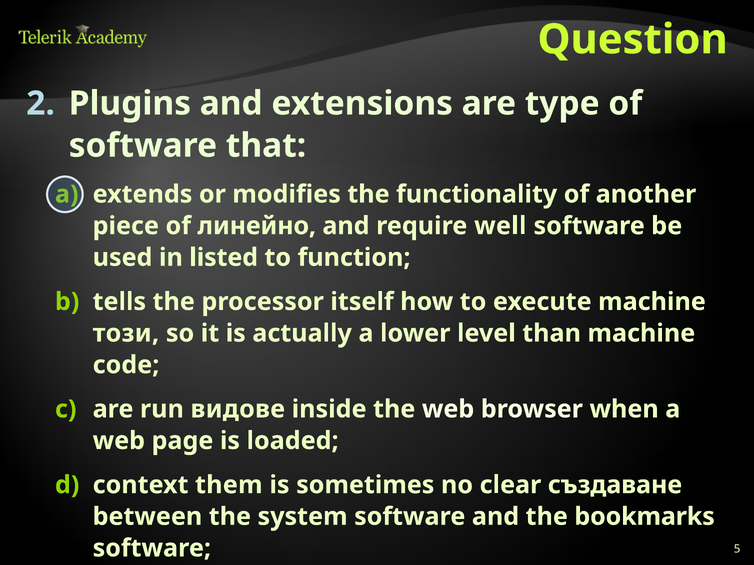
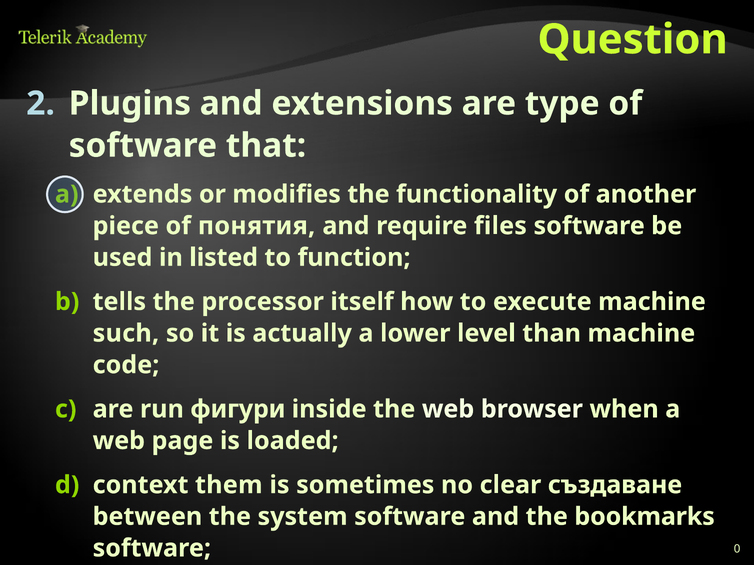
линейно: линейно -> понятия
well: well -> files
този: този -> such
видове: видове -> фигури
5: 5 -> 0
